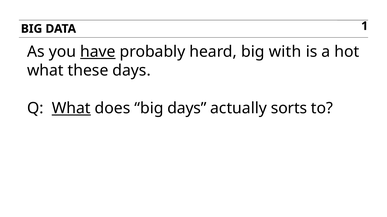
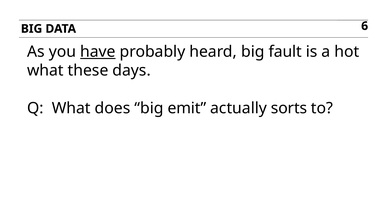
1: 1 -> 6
with: with -> fault
What at (71, 108) underline: present -> none
big days: days -> emit
